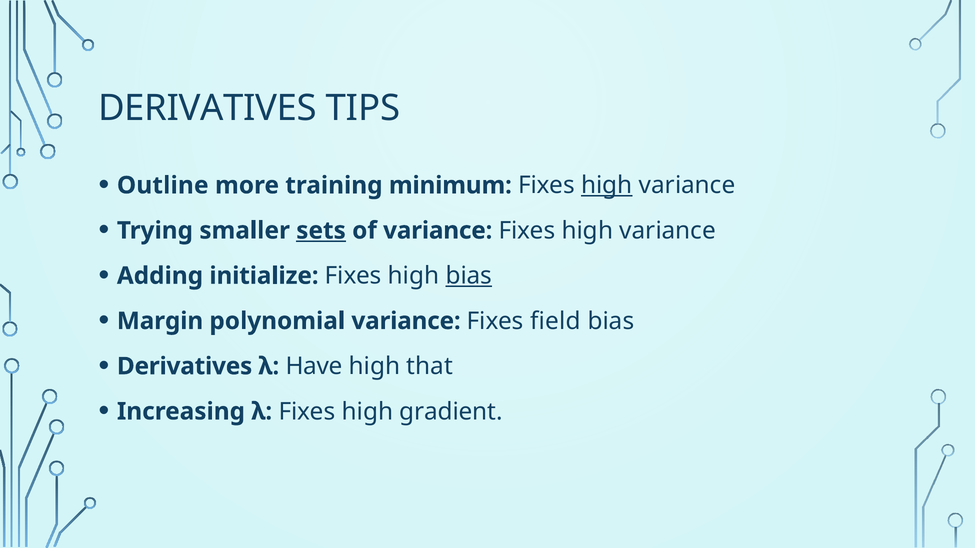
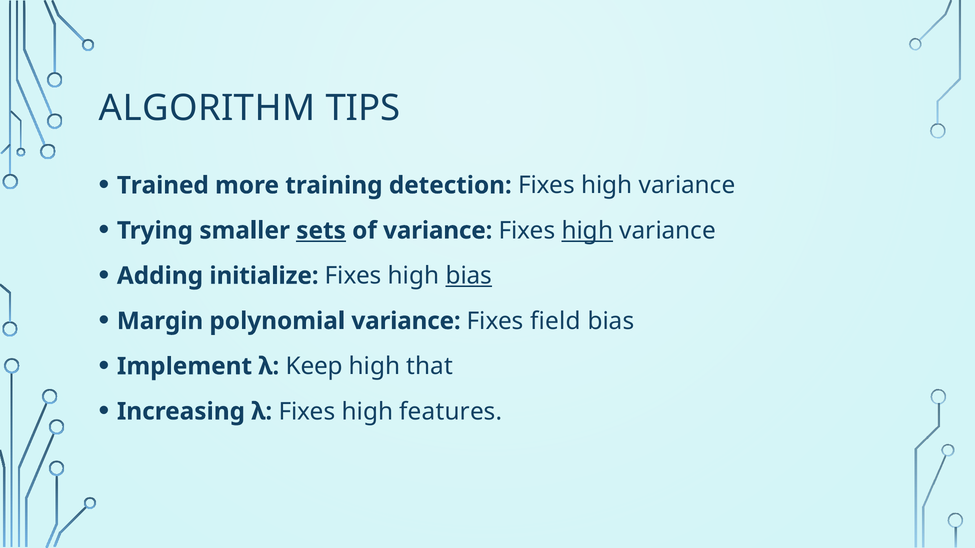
DERIVATIVES at (208, 108): DERIVATIVES -> ALGORITHM
Outline: Outline -> Trained
minimum: minimum -> detection
high at (607, 186) underline: present -> none
high at (587, 231) underline: none -> present
Derivatives at (185, 367): Derivatives -> Implement
Have: Have -> Keep
gradient: gradient -> features
